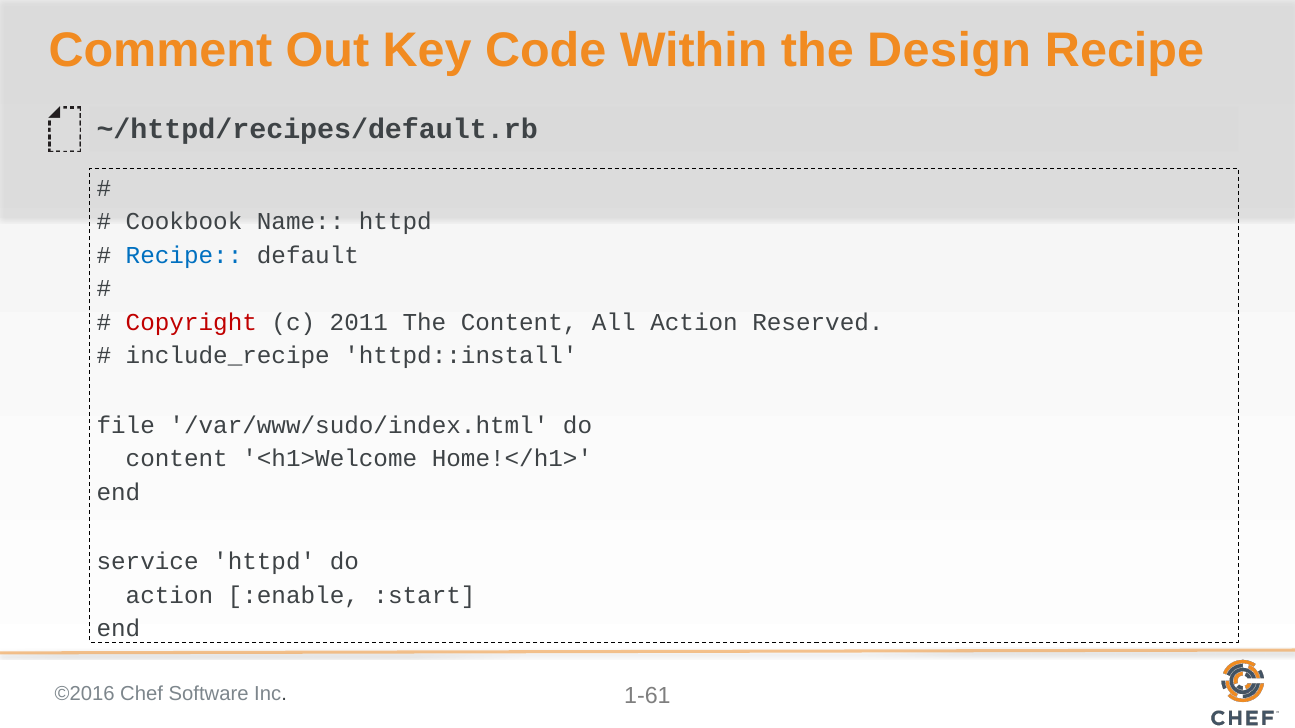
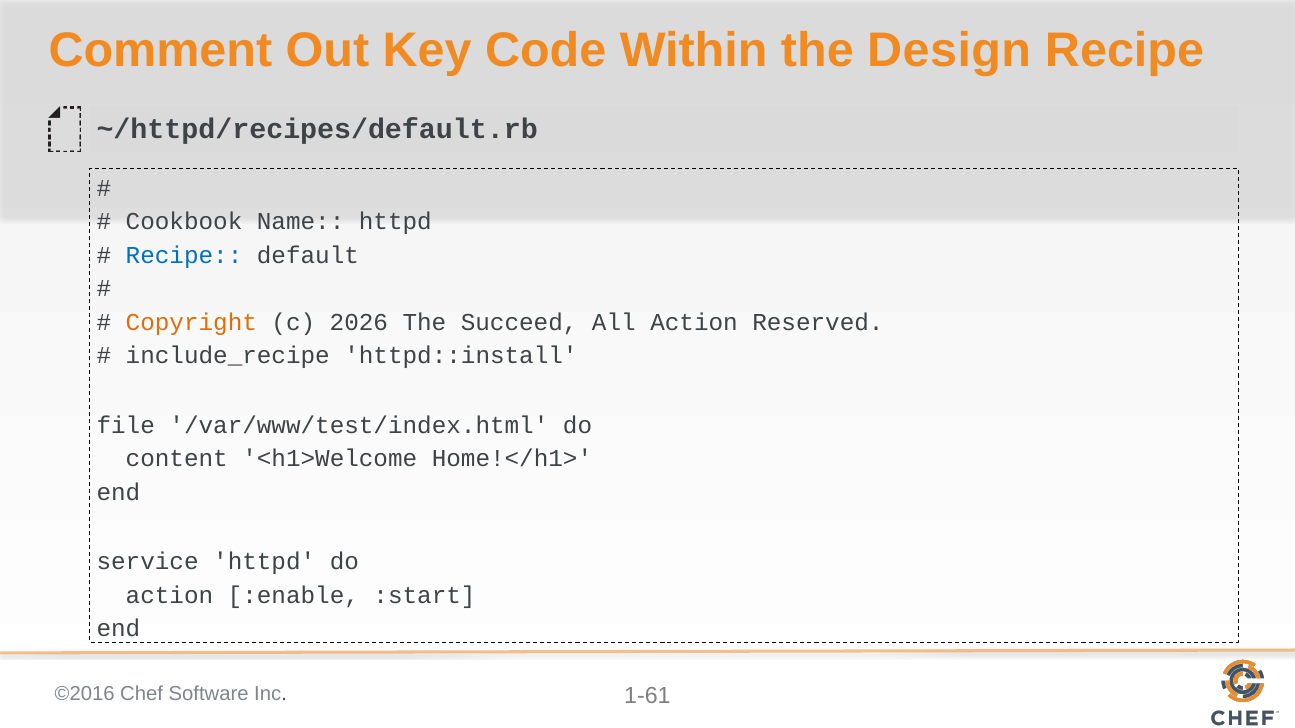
Copyright colour: red -> orange
2011: 2011 -> 2026
The Content: Content -> Succeed
/var/www/sudo/index.html: /var/www/sudo/index.html -> /var/www/test/index.html
